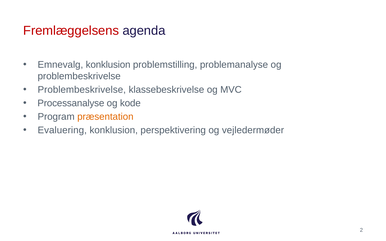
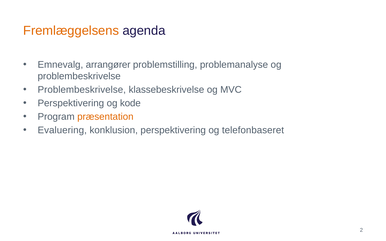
Fremlæggelsens colour: red -> orange
Emnevalg konklusion: konklusion -> arrangører
Processanalyse at (71, 103): Processanalyse -> Perspektivering
vejledermøder: vejledermøder -> telefonbaseret
